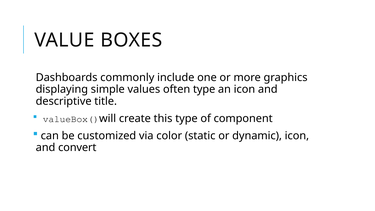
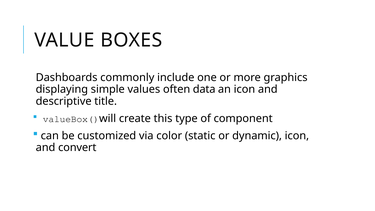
often type: type -> data
